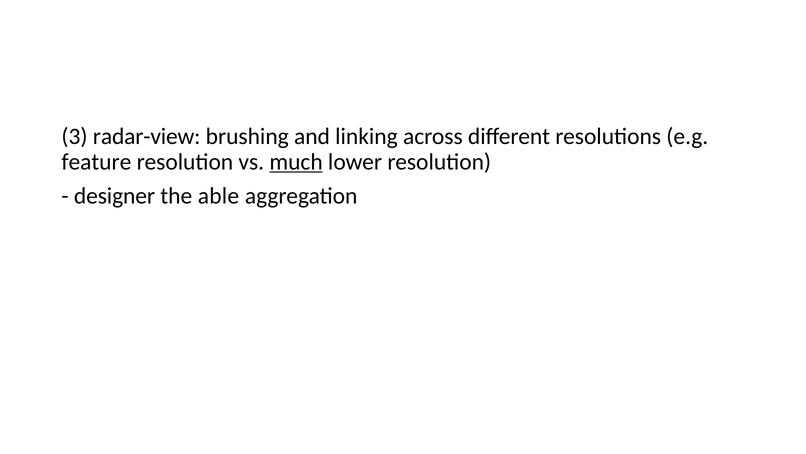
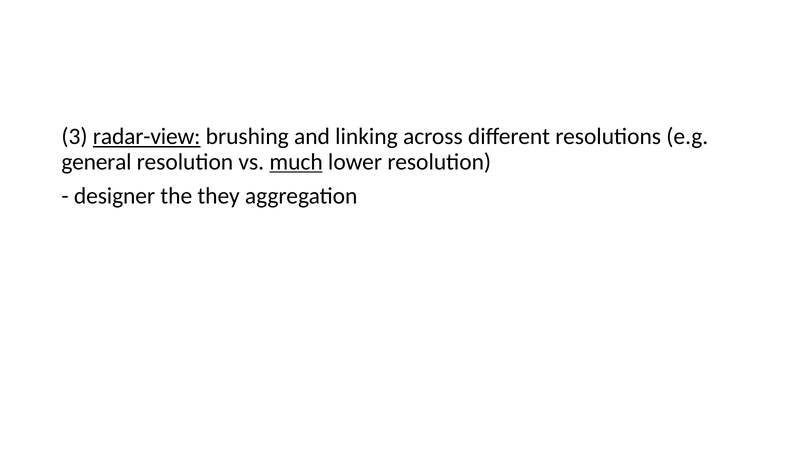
radar-view underline: none -> present
feature: feature -> general
able: able -> they
